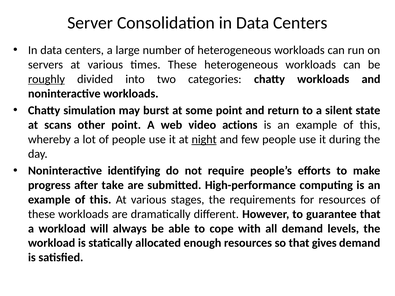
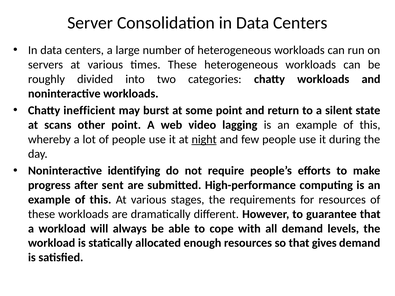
roughly underline: present -> none
simulation: simulation -> inefficient
actions: actions -> lagging
take: take -> sent
